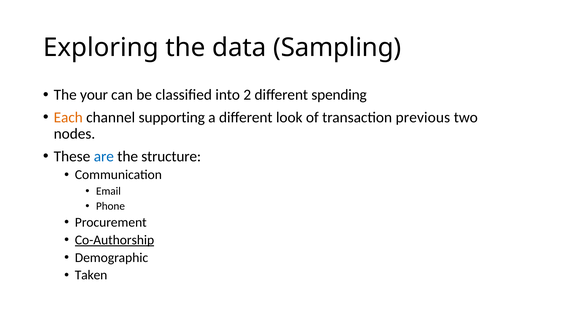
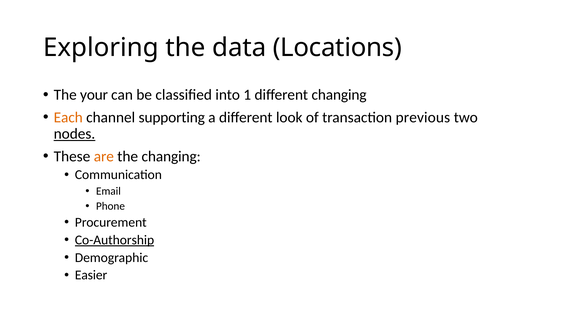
Sampling: Sampling -> Locations
2: 2 -> 1
different spending: spending -> changing
nodes underline: none -> present
are colour: blue -> orange
the structure: structure -> changing
Taken: Taken -> Easier
